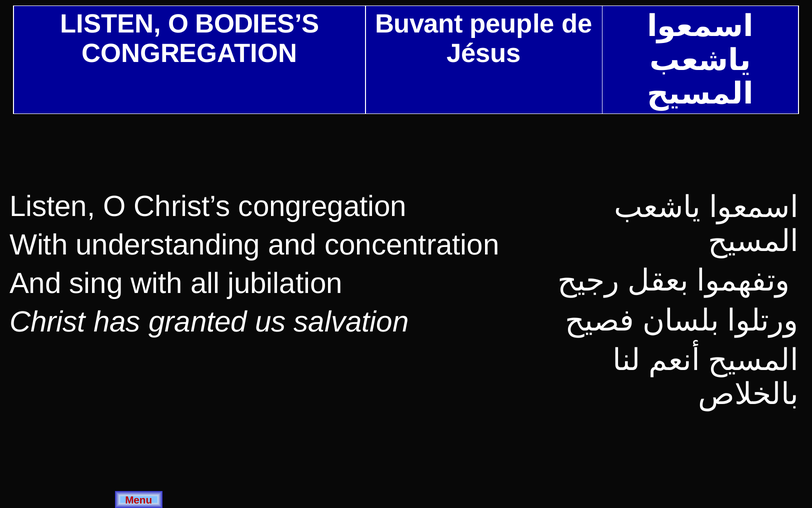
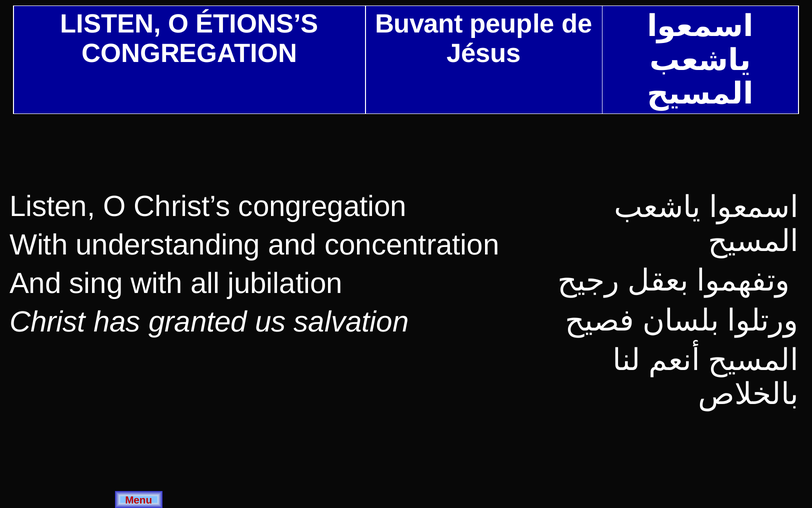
BODIES’S: BODIES’S -> ÉTIONS’S
